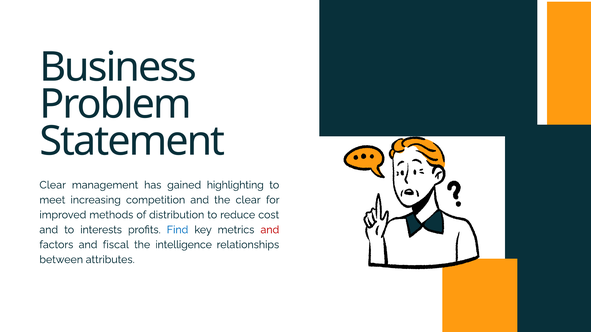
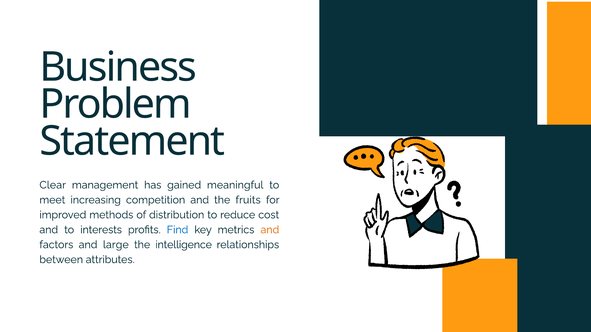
highlighting: highlighting -> meaningful
the clear: clear -> fruits
and at (270, 230) colour: red -> orange
fiscal: fiscal -> large
